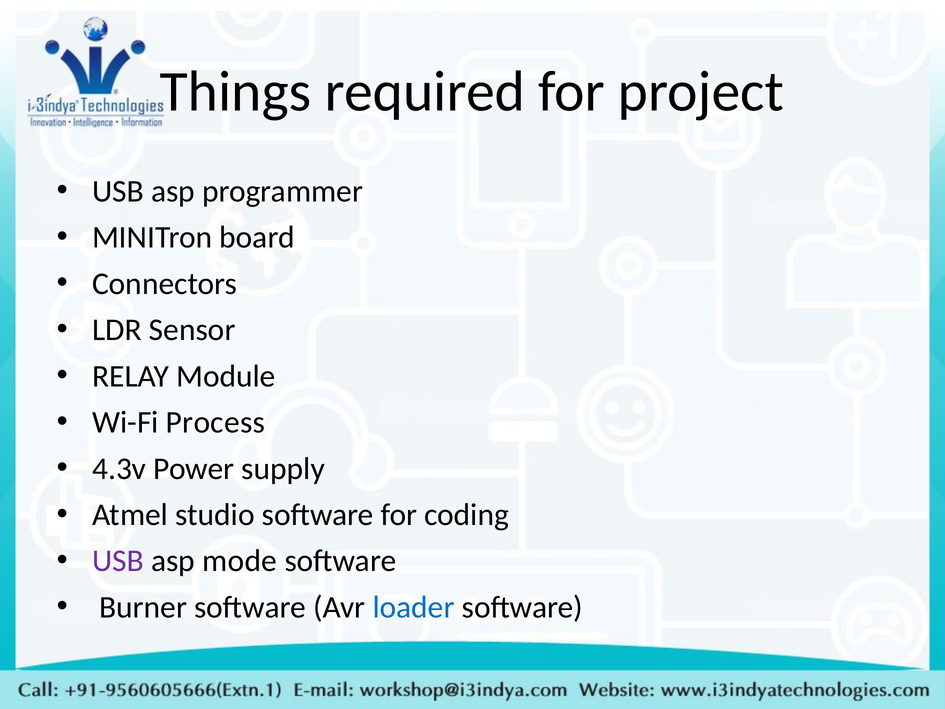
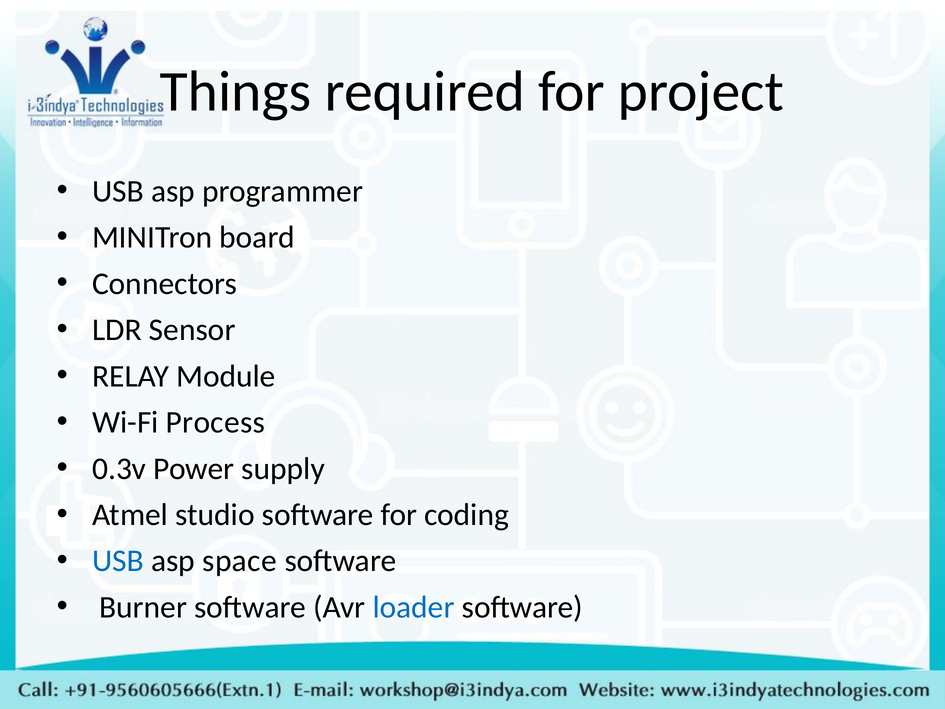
4.3v: 4.3v -> 0.3v
USB at (118, 561) colour: purple -> blue
mode: mode -> space
